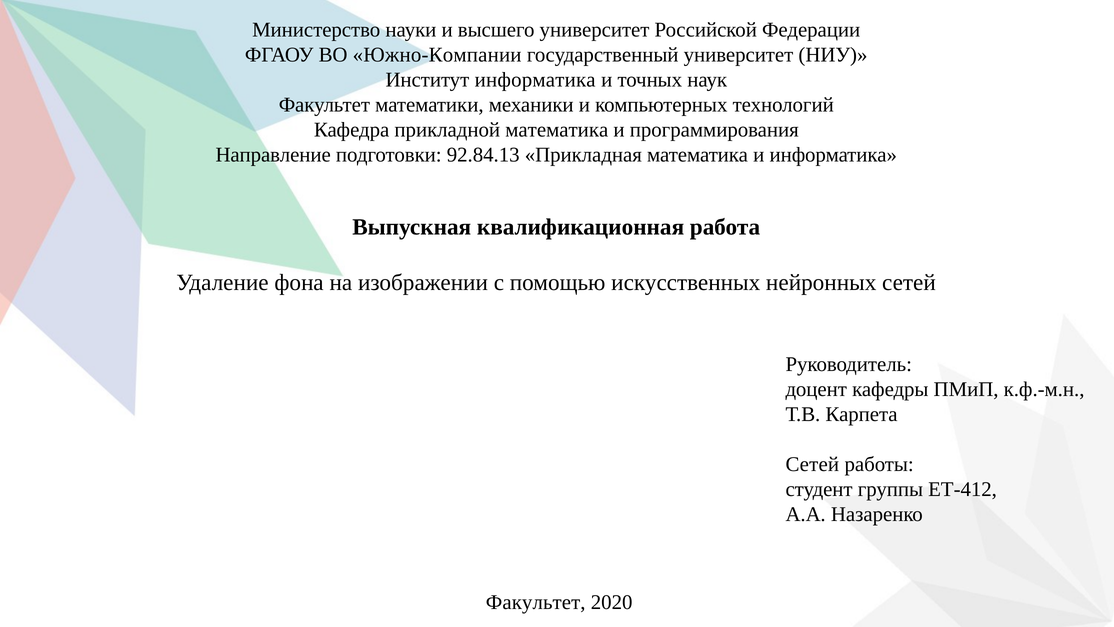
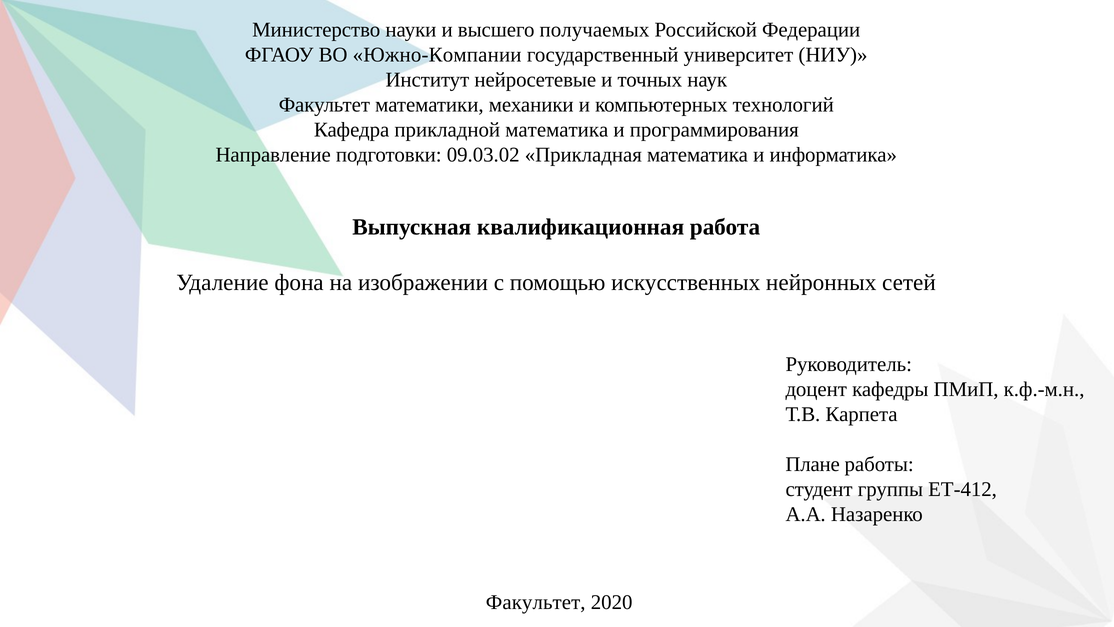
высшего университет: университет -> получаемых
Институт информатика: информатика -> нейросетевые
92.84.13: 92.84.13 -> 09.03.02
Сетей at (812, 464): Сетей -> Плане
